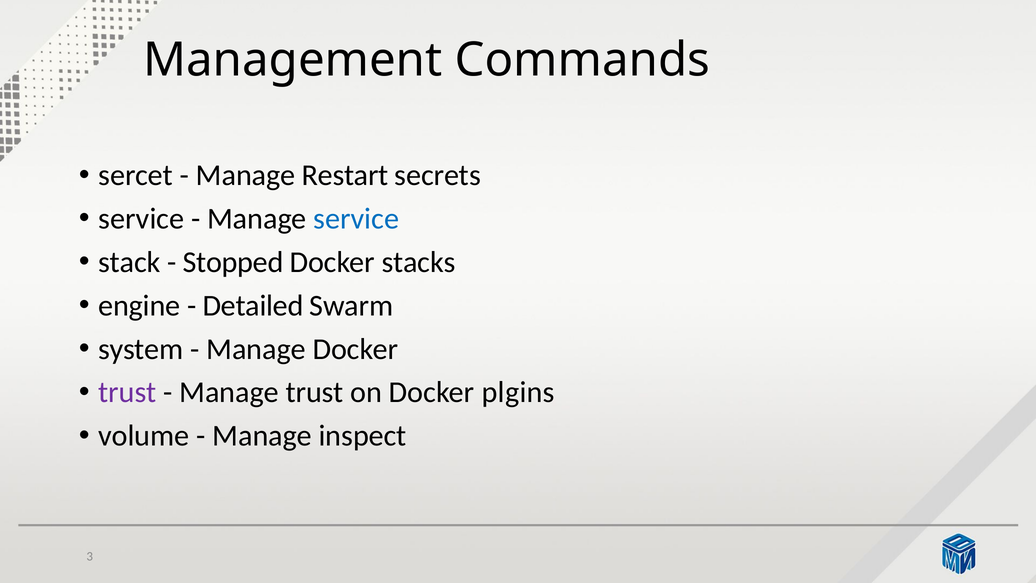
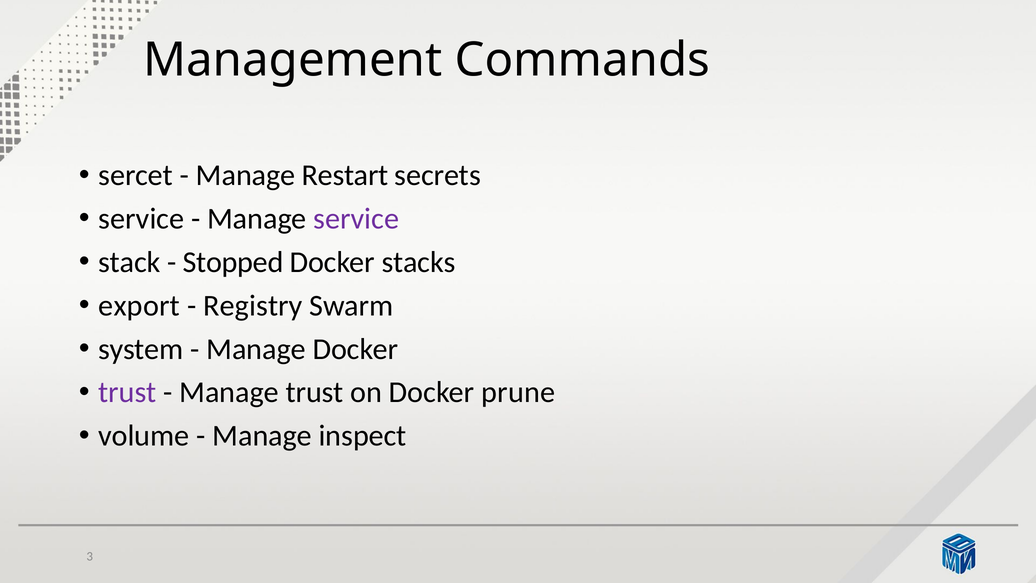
service at (356, 219) colour: blue -> purple
engine: engine -> export
Detailed: Detailed -> Registry
plgins: plgins -> prune
